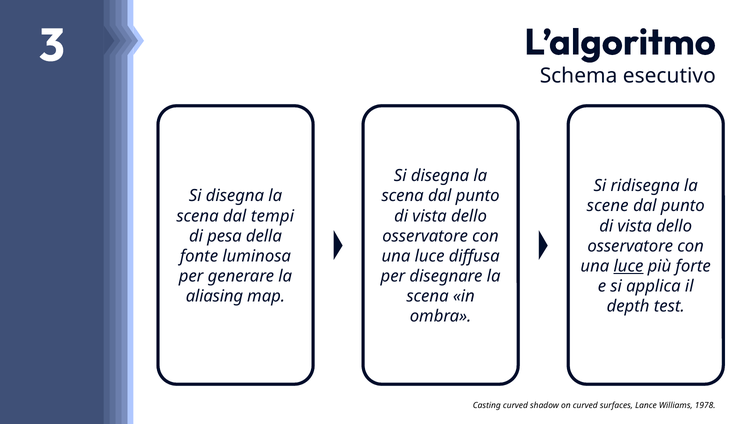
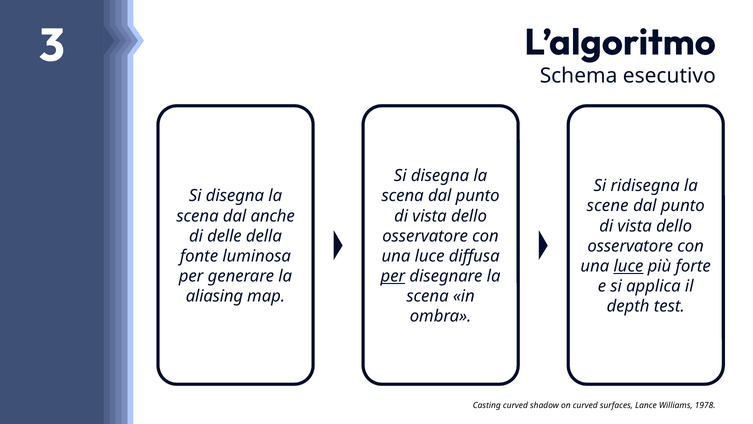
tempi: tempi -> anche
pesa: pesa -> delle
per at (393, 276) underline: none -> present
